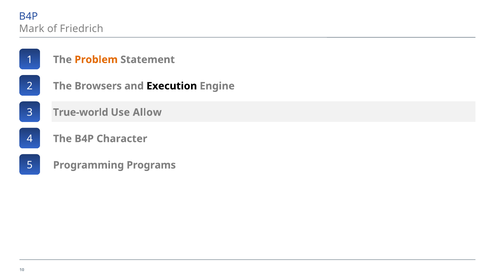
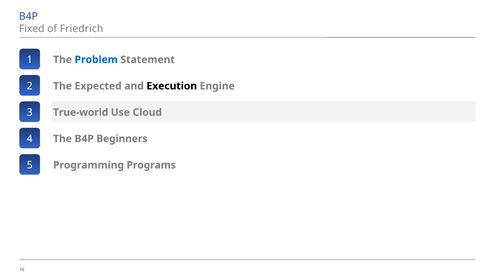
Mark: Mark -> Fixed
Problem colour: orange -> blue
Browsers: Browsers -> Expected
Allow: Allow -> Cloud
Character: Character -> Beginners
